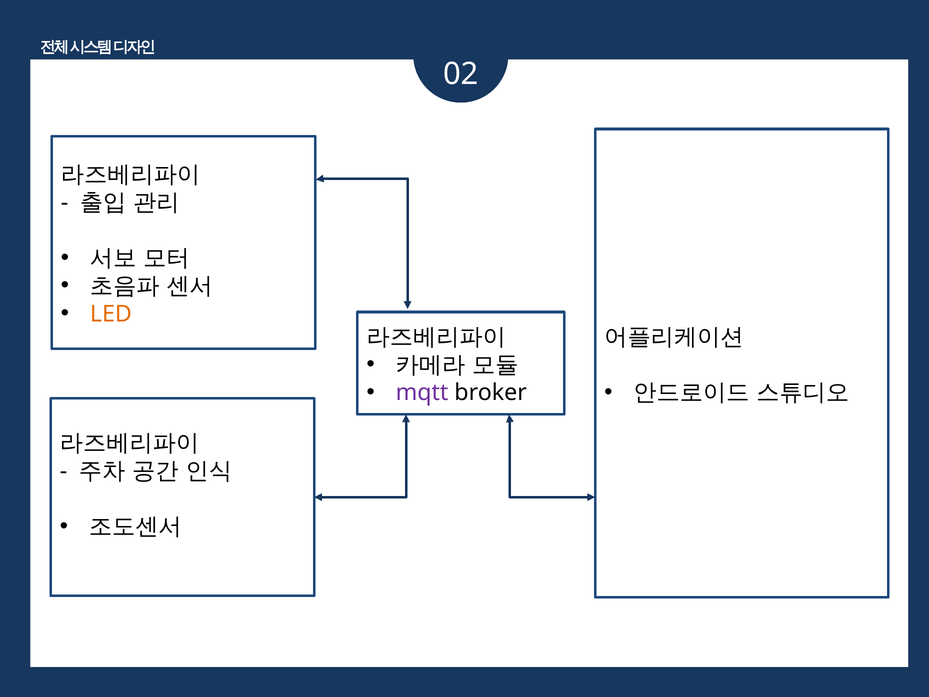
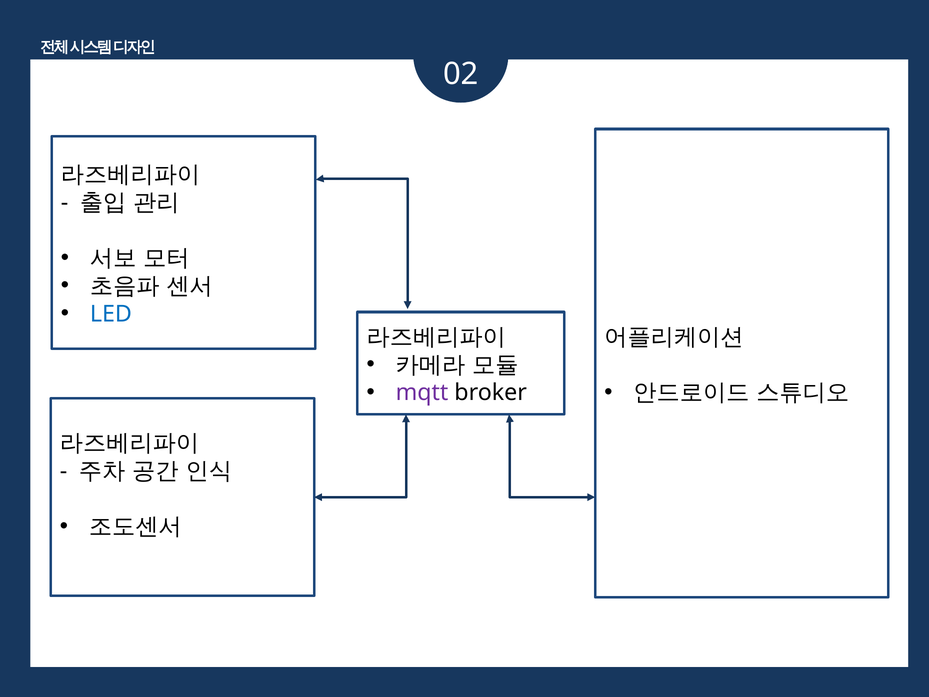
LED colour: orange -> blue
